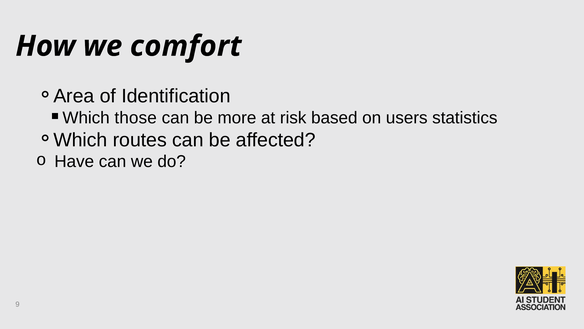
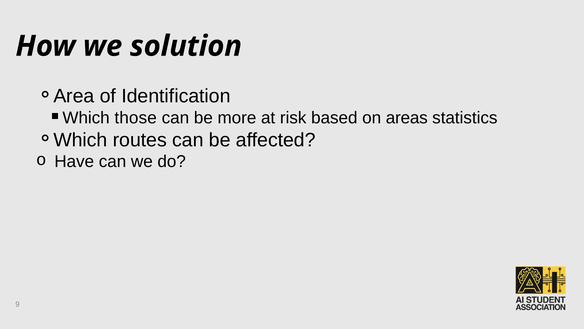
comfort: comfort -> solution
users: users -> areas
